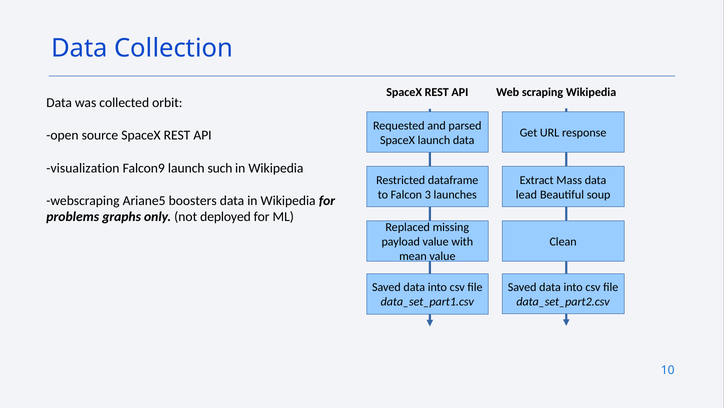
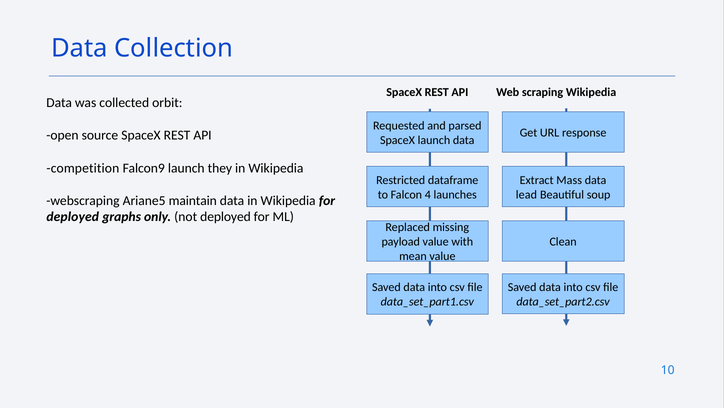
visualization: visualization -> competition
such: such -> they
3: 3 -> 4
boosters: boosters -> maintain
problems at (73, 217): problems -> deployed
